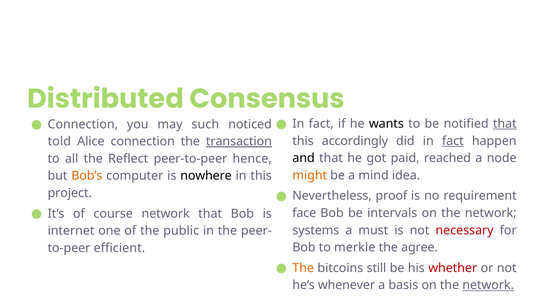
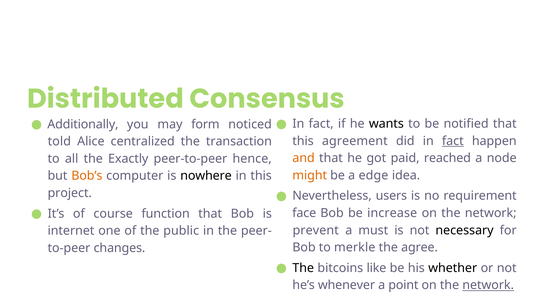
that at (505, 124) underline: present -> none
Connection at (83, 124): Connection -> Additionally
such: such -> form
accordingly: accordingly -> agreement
Alice connection: connection -> centralized
transaction underline: present -> none
and colour: black -> orange
Reflect: Reflect -> Exactly
mind: mind -> edge
proof: proof -> users
course network: network -> function
intervals: intervals -> increase
systems: systems -> prevent
necessary colour: red -> black
efficient: efficient -> changes
The at (303, 268) colour: orange -> black
still: still -> like
whether colour: red -> black
basis: basis -> point
